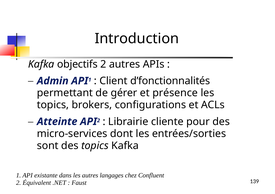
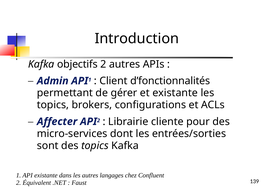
et présence: présence -> existante
Atteinte: Atteinte -> Affecter
